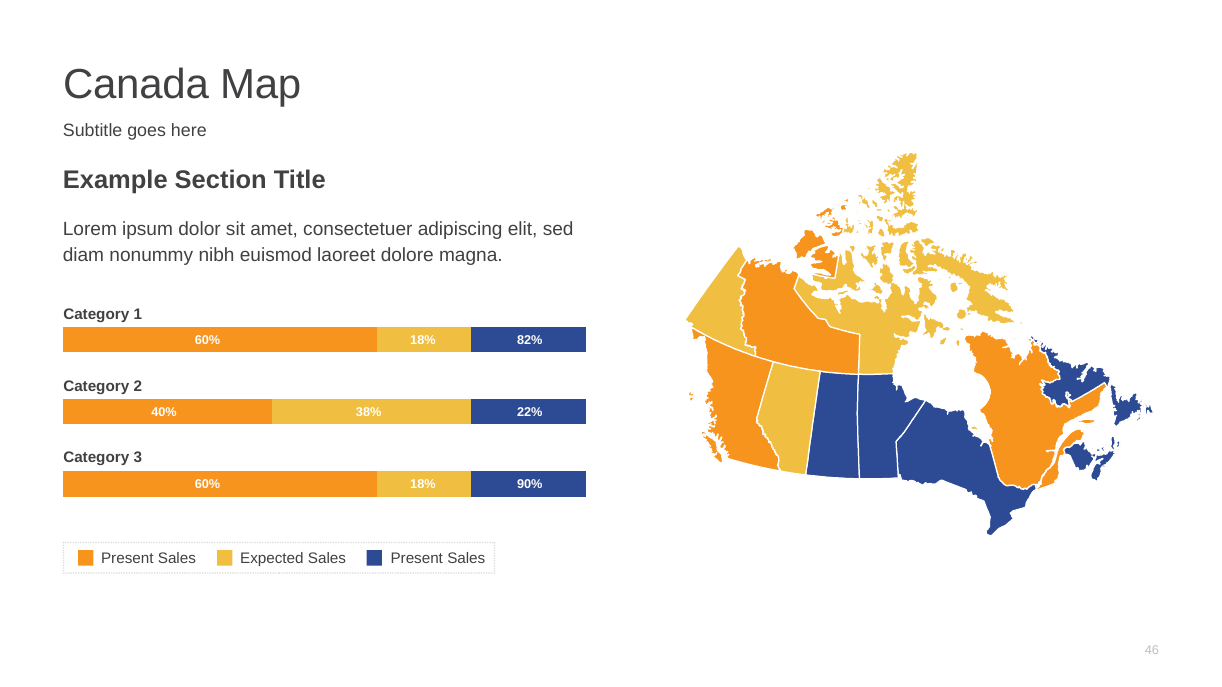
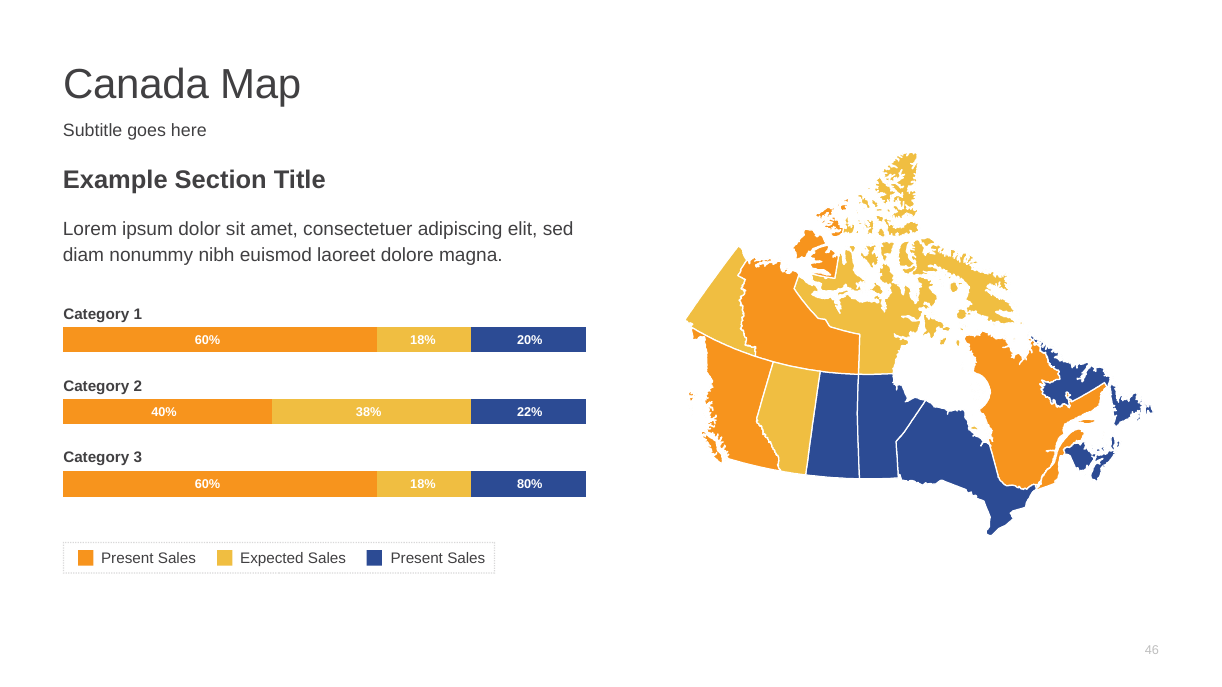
82%: 82% -> 20%
90%: 90% -> 80%
